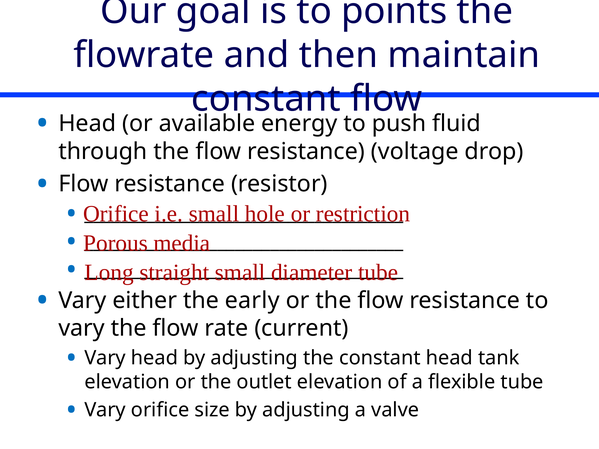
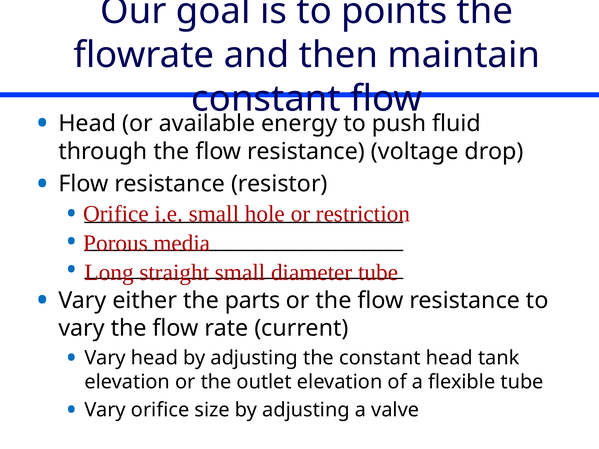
early: early -> parts
